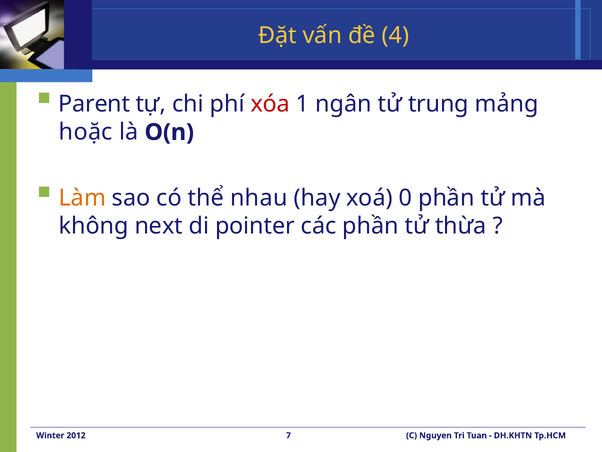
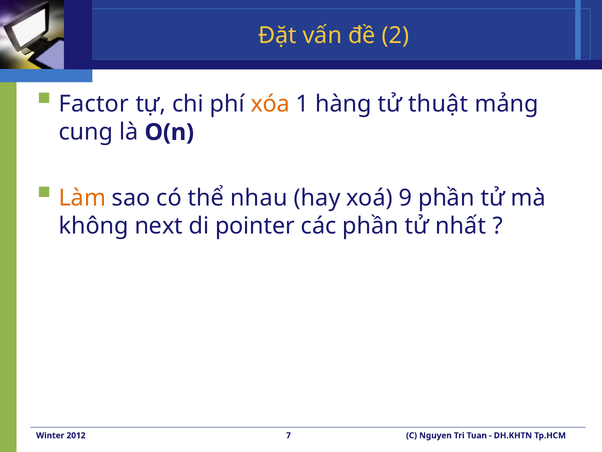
4: 4 -> 2
Parent: Parent -> Factor
xóa colour: red -> orange
ngân: ngân -> hàng
trung: trung -> thuật
hoặc: hoặc -> cung
0: 0 -> 9
thừa: thừa -> nhất
